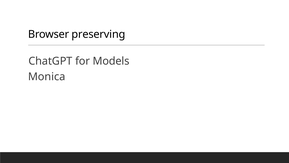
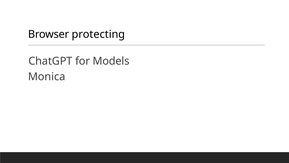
preserving: preserving -> protecting
